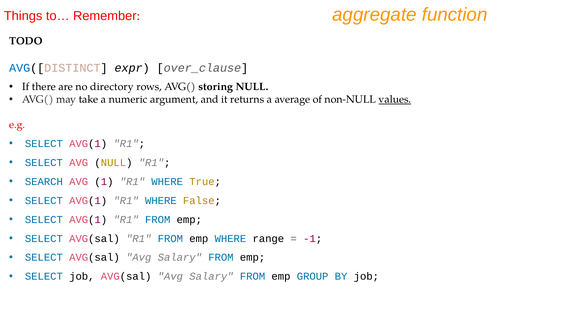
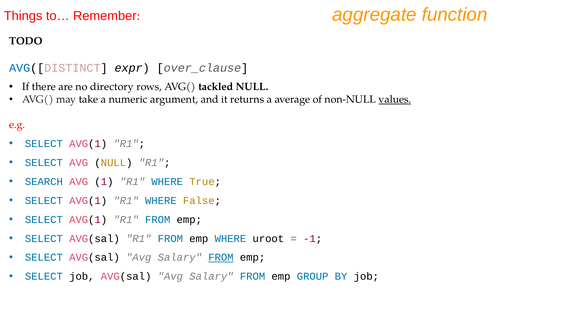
storing: storing -> tackled
range: range -> uroot
FROM at (221, 258) underline: none -> present
